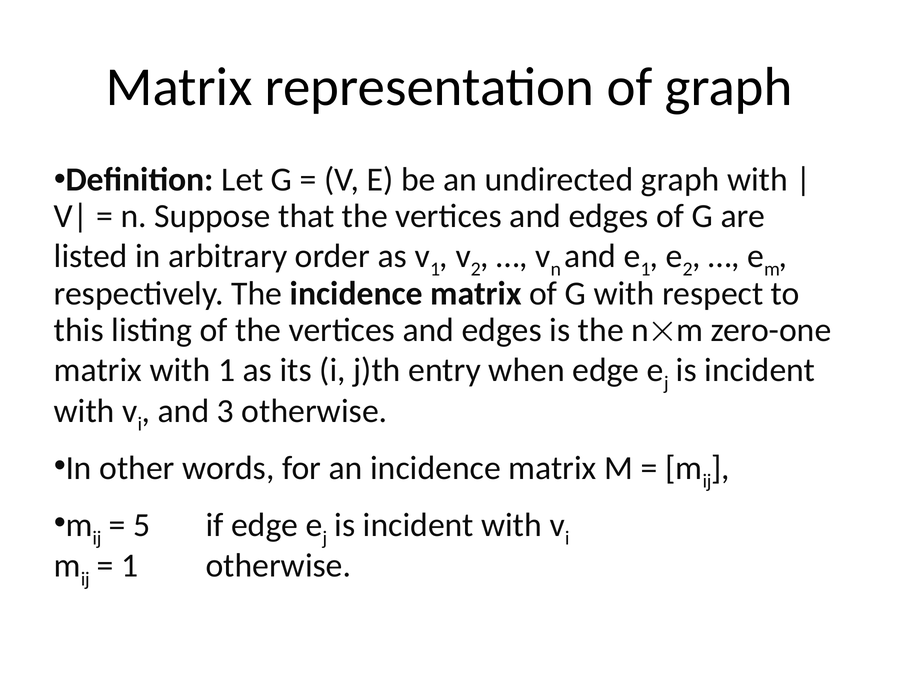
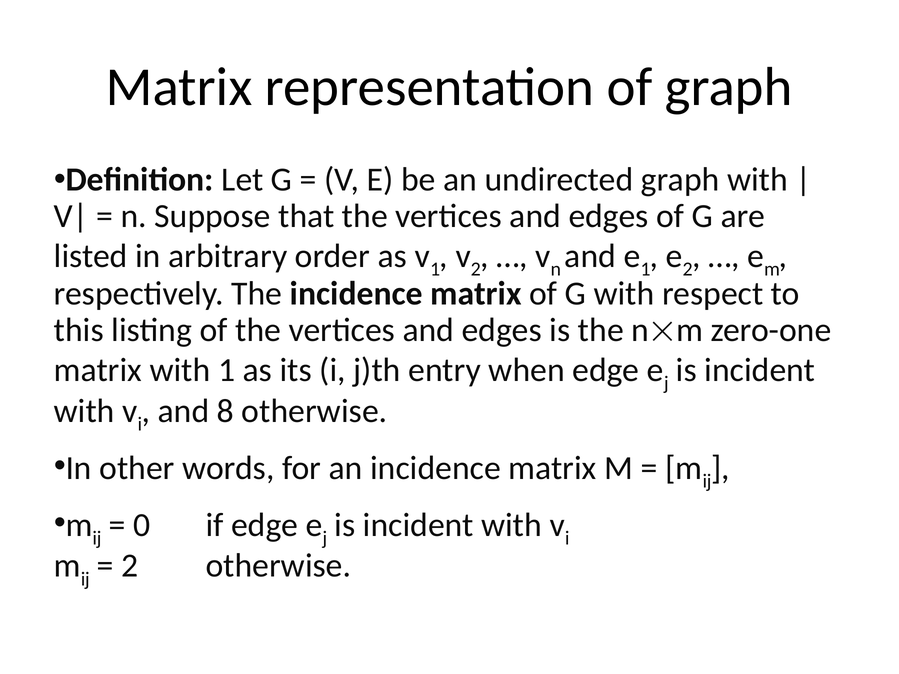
3: 3 -> 8
5: 5 -> 0
1 at (130, 566): 1 -> 2
